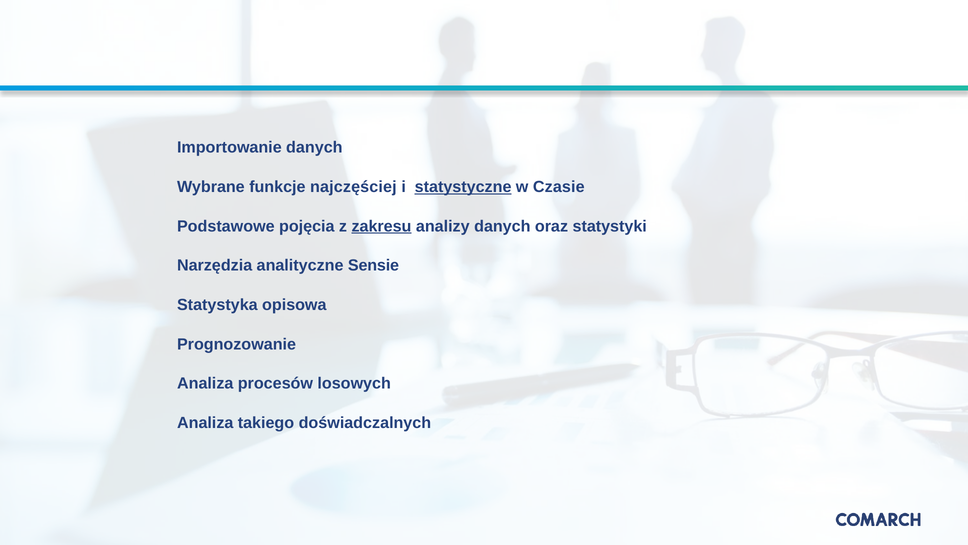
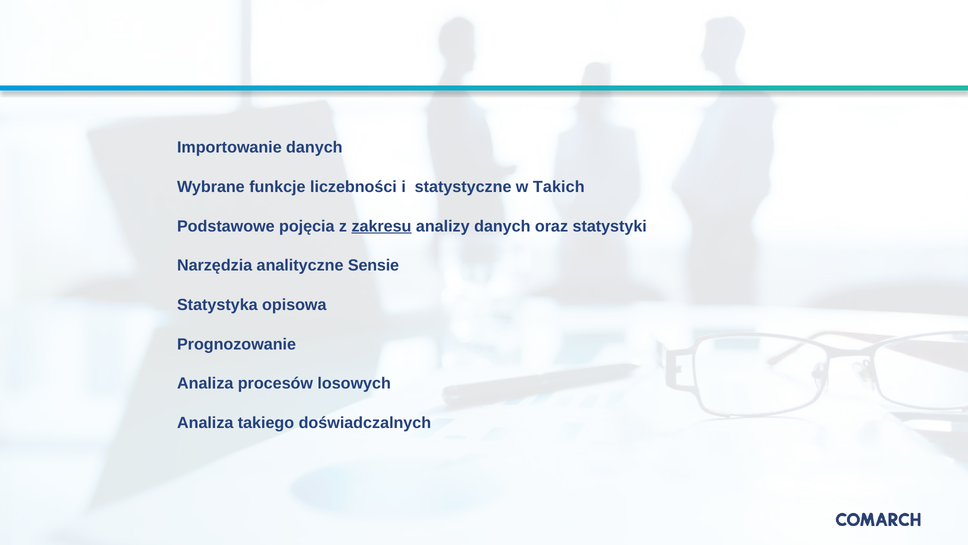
najczęściej: najczęściej -> liczebności
statystyczne underline: present -> none
Czasie: Czasie -> Takich
